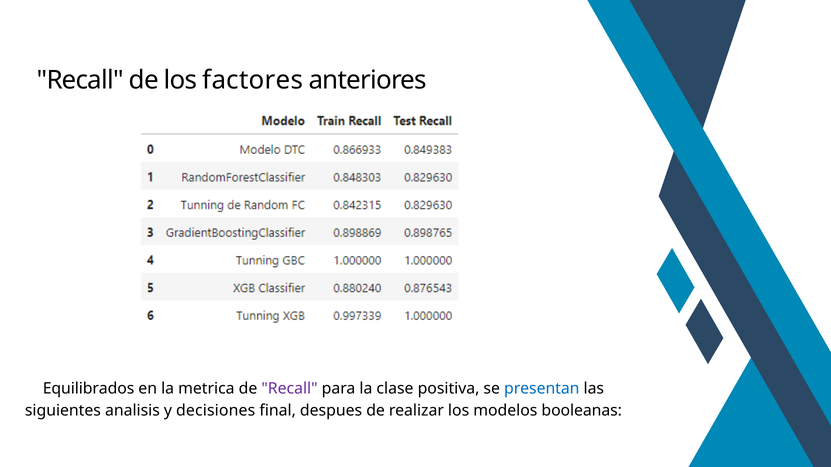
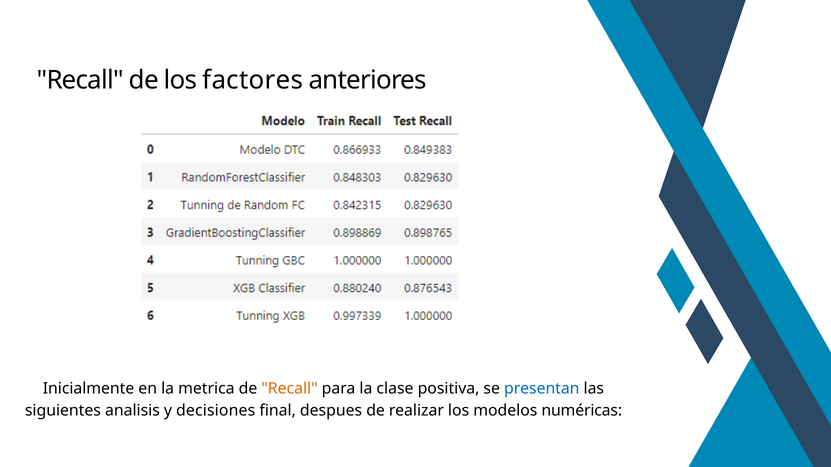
Equilibrados: Equilibrados -> Inicialmente
Recall at (290, 389) colour: purple -> orange
booleanas: booleanas -> numéricas
